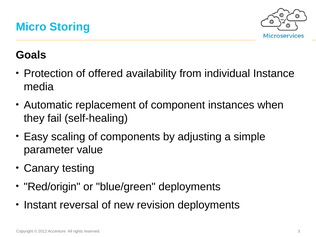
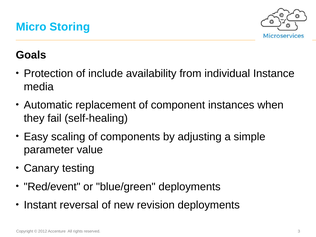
offered: offered -> include
Red/origin: Red/origin -> Red/event
